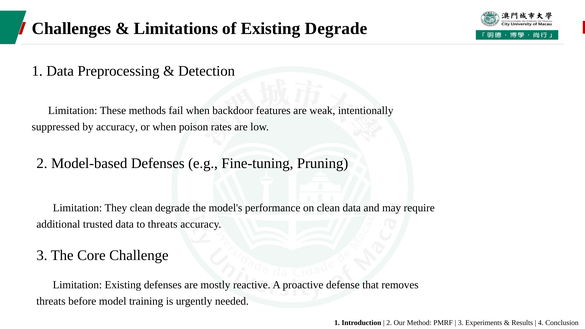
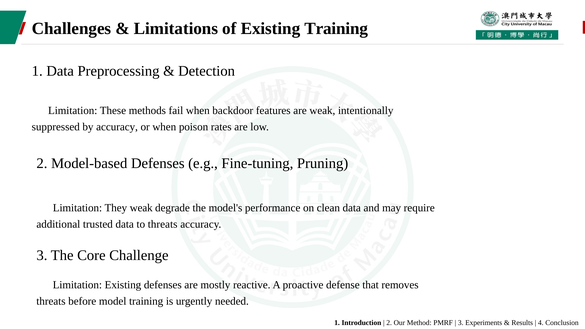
Existing Degrade: Degrade -> Training
They clean: clean -> weak
